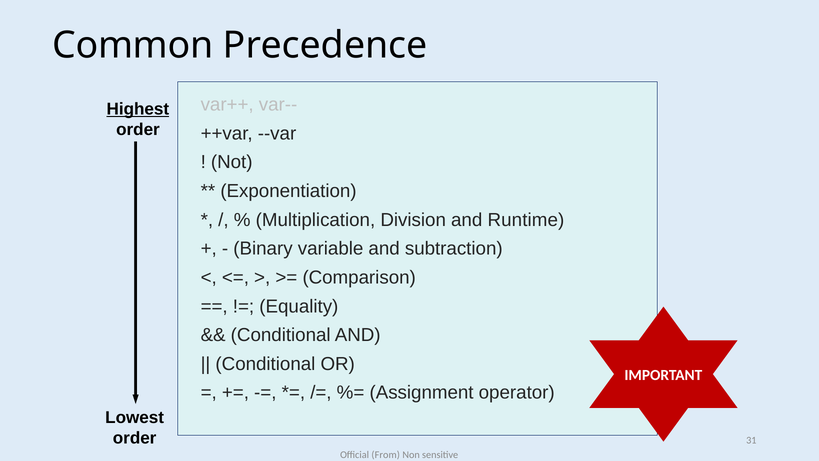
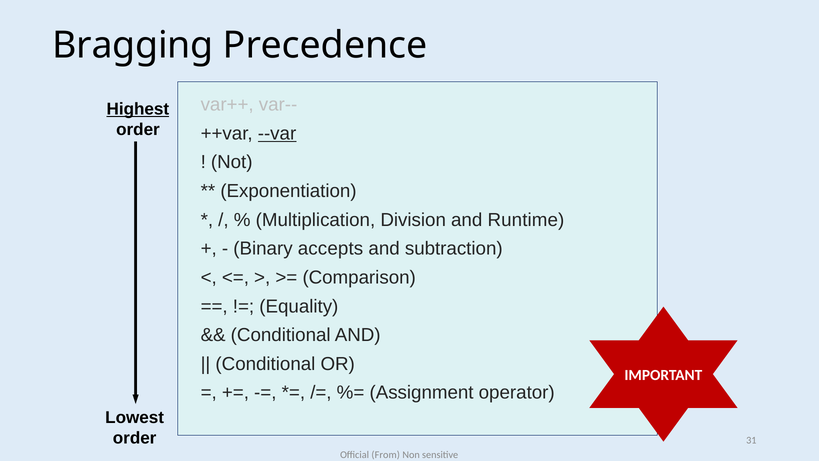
Common: Common -> Bragging
--var underline: none -> present
variable: variable -> accepts
